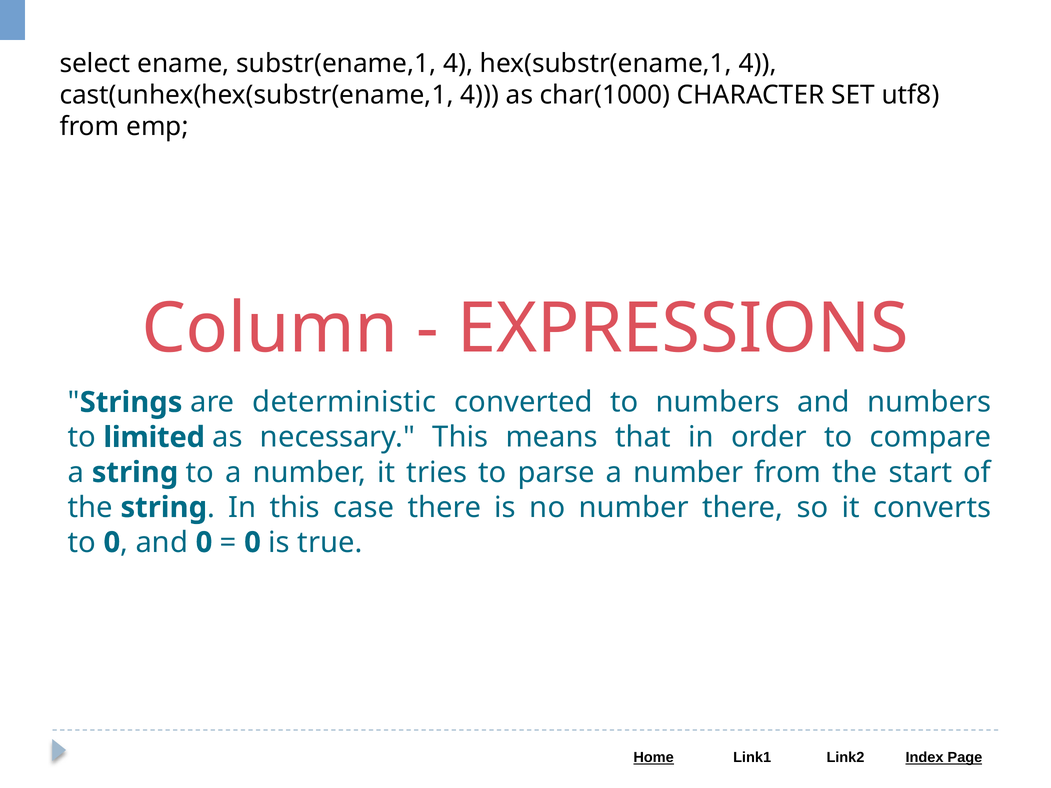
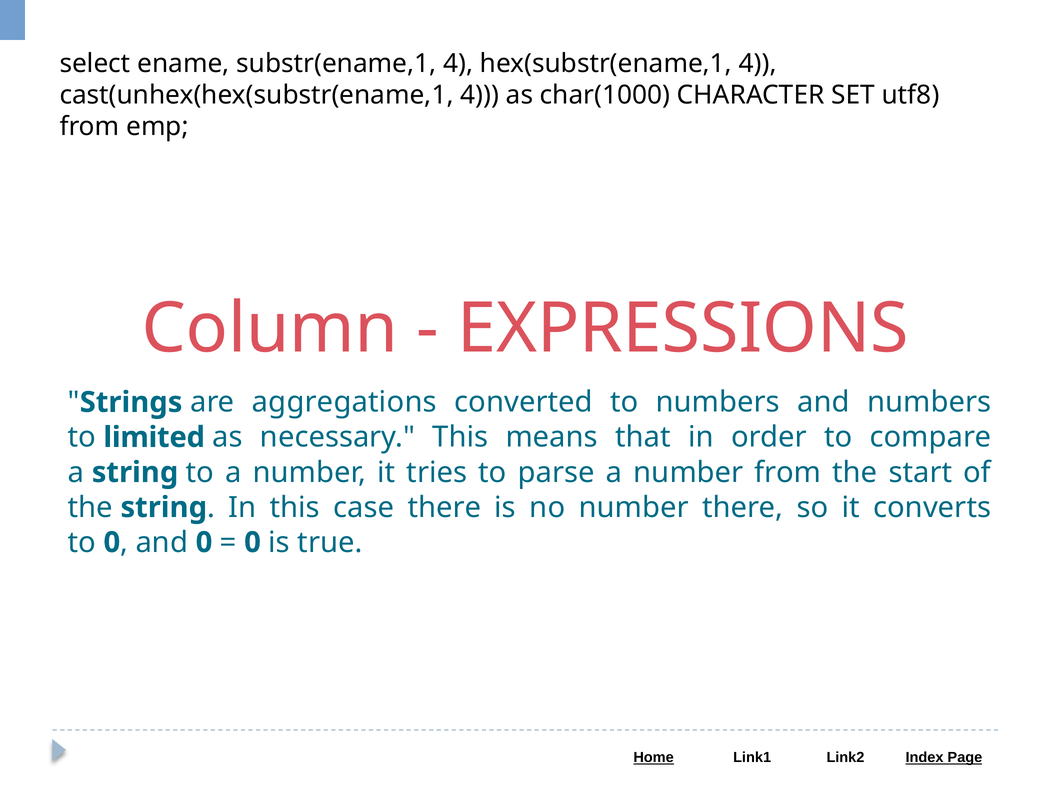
deterministic: deterministic -> aggregations
